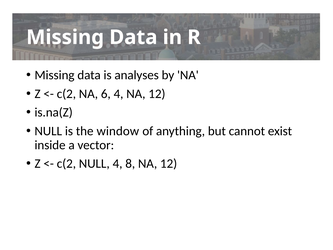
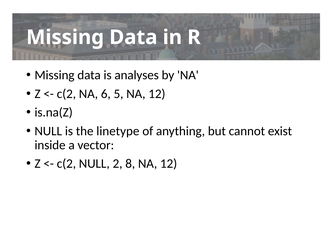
6 4: 4 -> 5
window: window -> linetype
NULL 4: 4 -> 2
